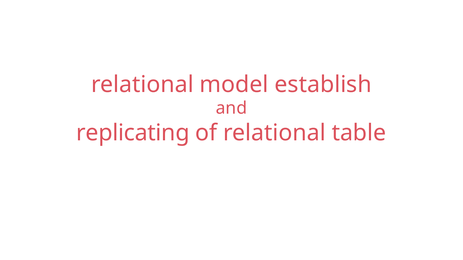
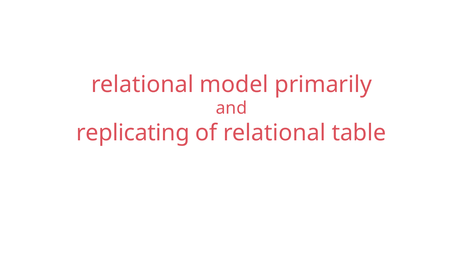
establish: establish -> primarily
